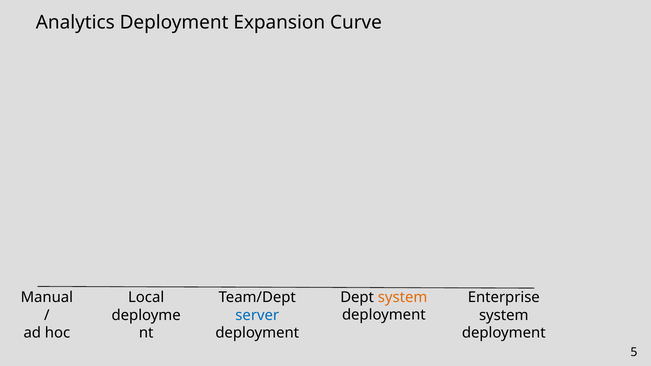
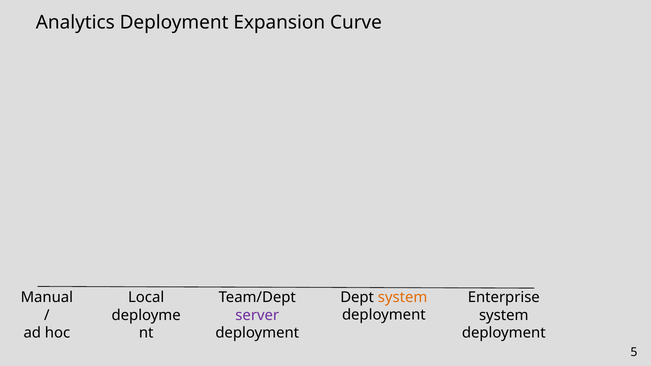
server colour: blue -> purple
